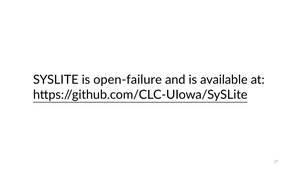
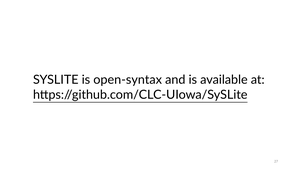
open-failure: open-failure -> open-syntax
